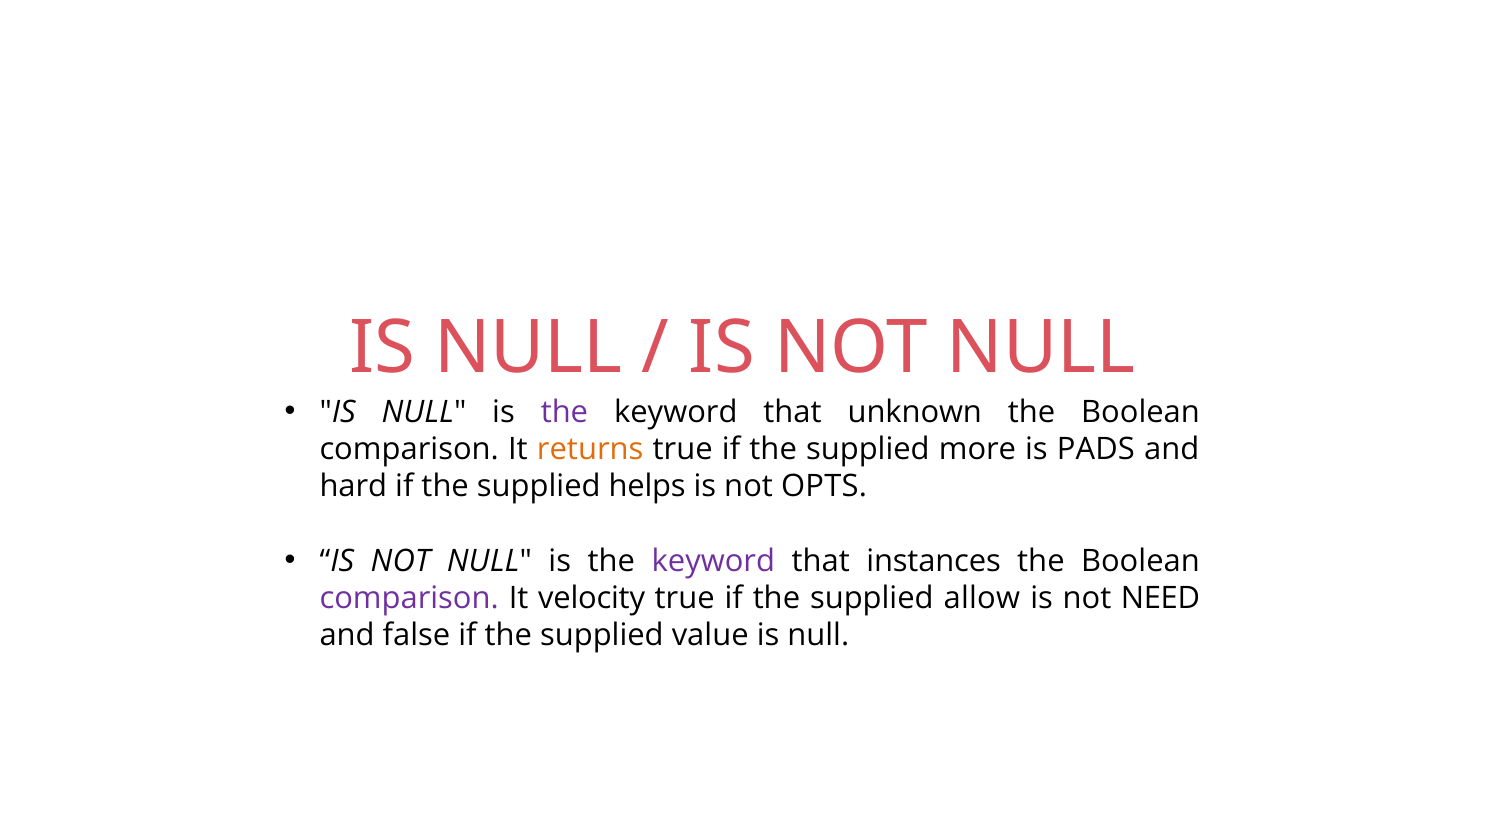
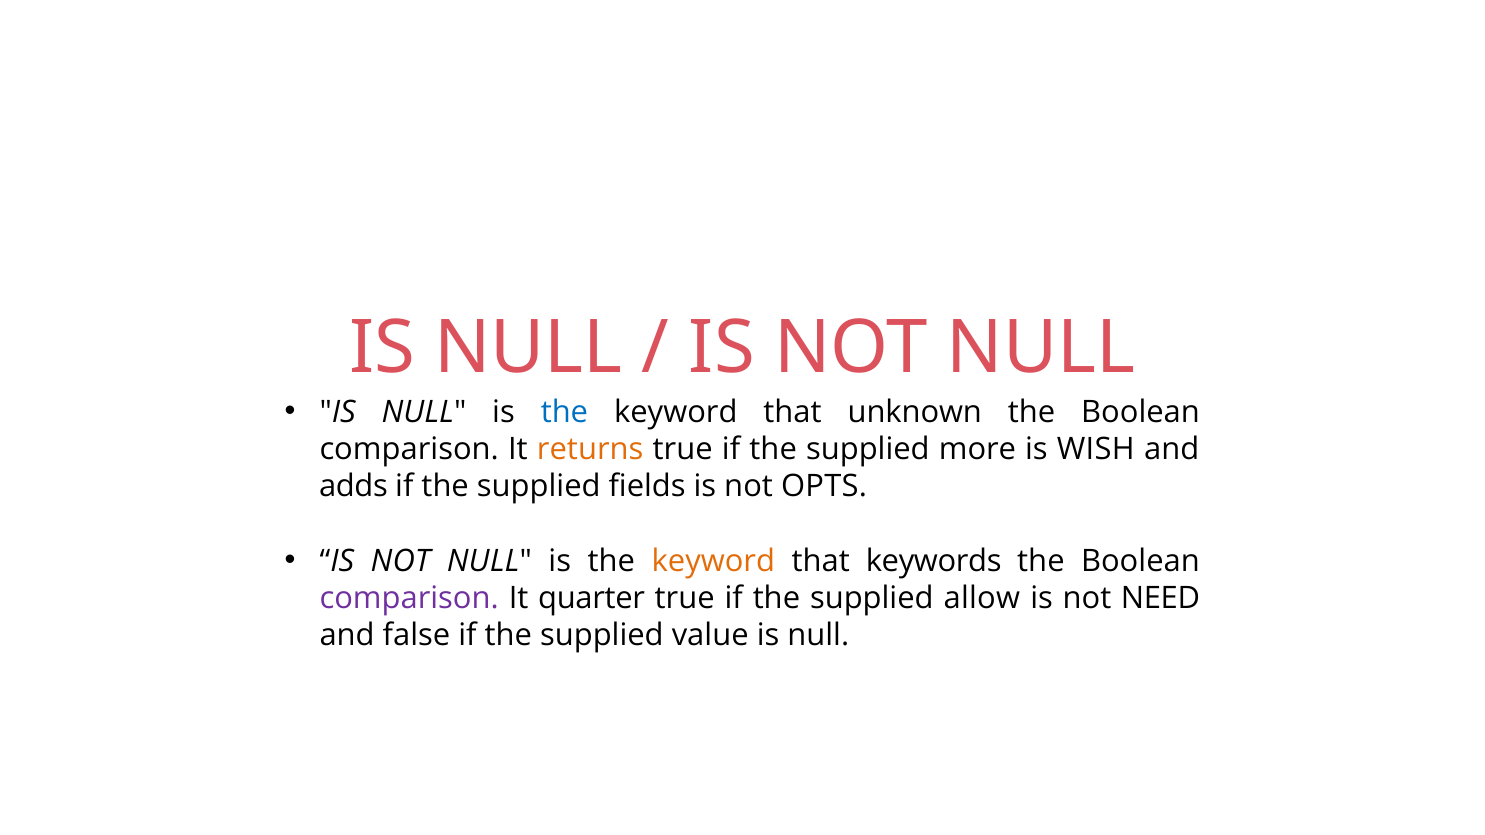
the at (564, 413) colour: purple -> blue
PADS: PADS -> WISH
hard: hard -> adds
helps: helps -> fields
keyword at (713, 561) colour: purple -> orange
instances: instances -> keywords
velocity: velocity -> quarter
